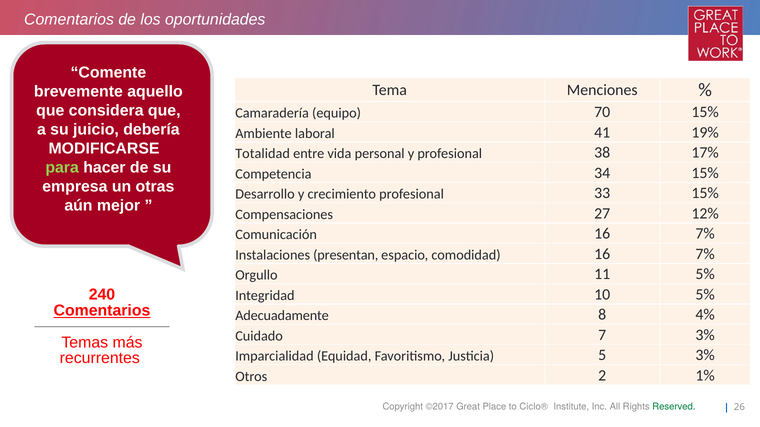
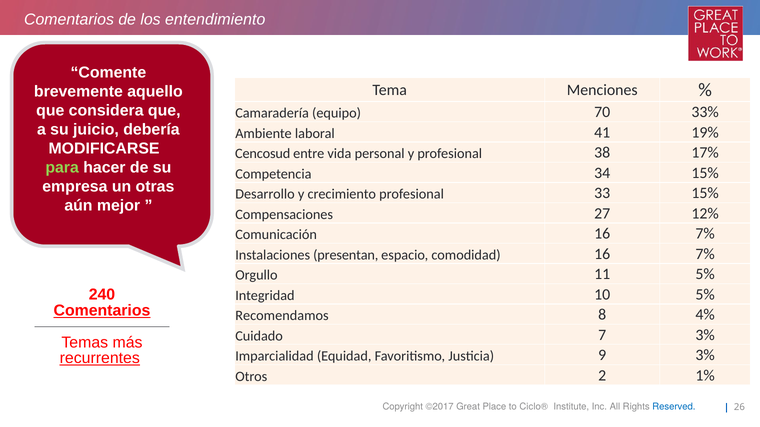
oportunidades: oportunidades -> entendimiento
70 15%: 15% -> 33%
Totalidad: Totalidad -> Cencosud
Adecuadamente: Adecuadamente -> Recomendamos
5: 5 -> 9
recurrentes underline: none -> present
Reserved colour: green -> blue
